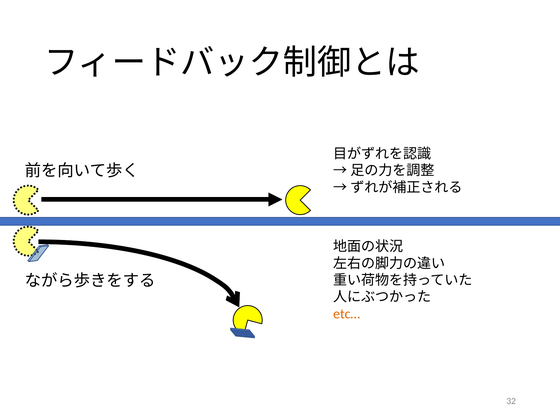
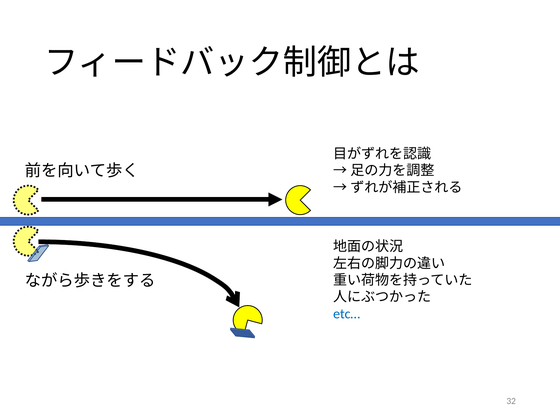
etc… colour: orange -> blue
